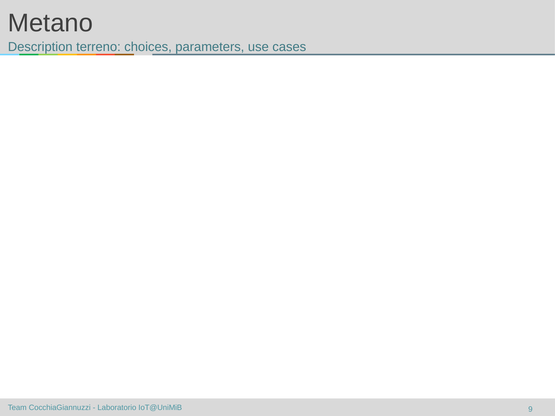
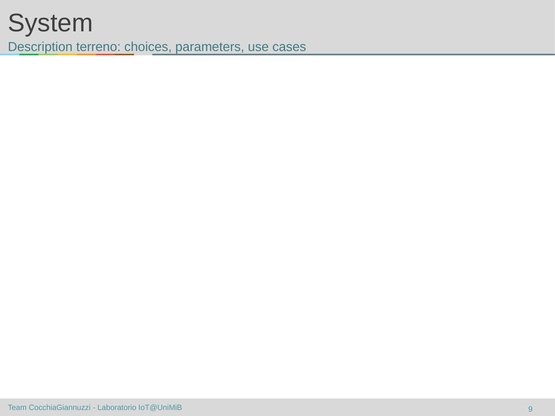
Metano: Metano -> System
